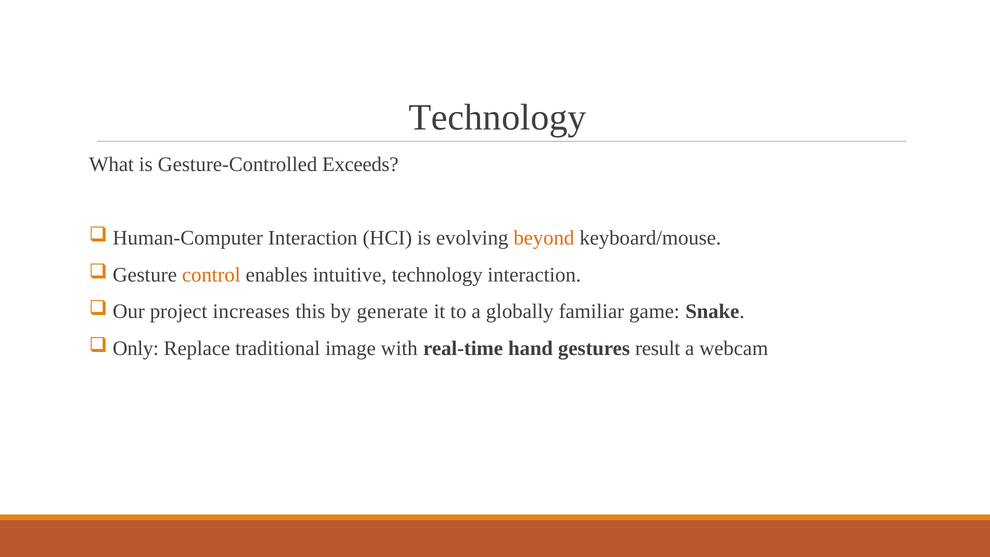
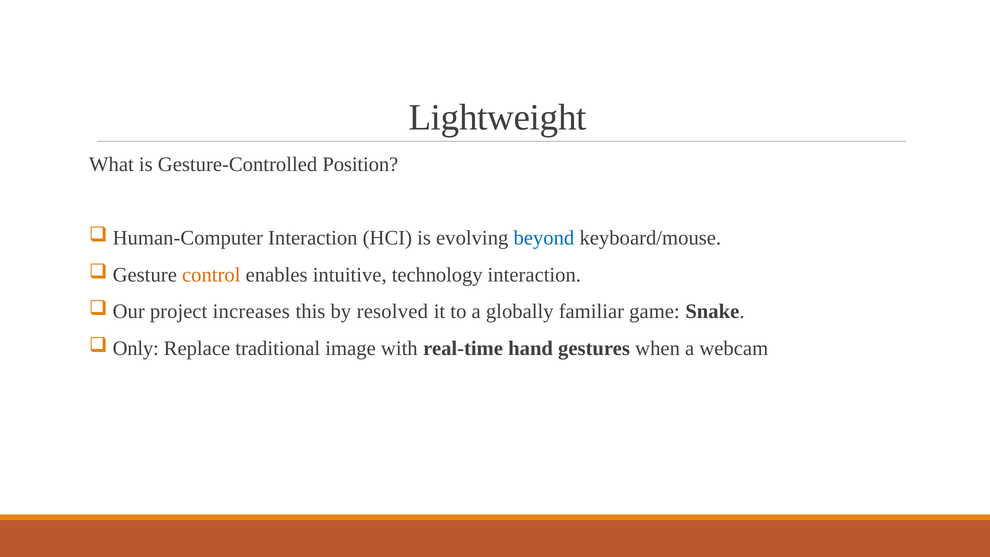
Technology at (497, 118): Technology -> Lightweight
Exceeds: Exceeds -> Position
beyond colour: orange -> blue
generate: generate -> resolved
result: result -> when
